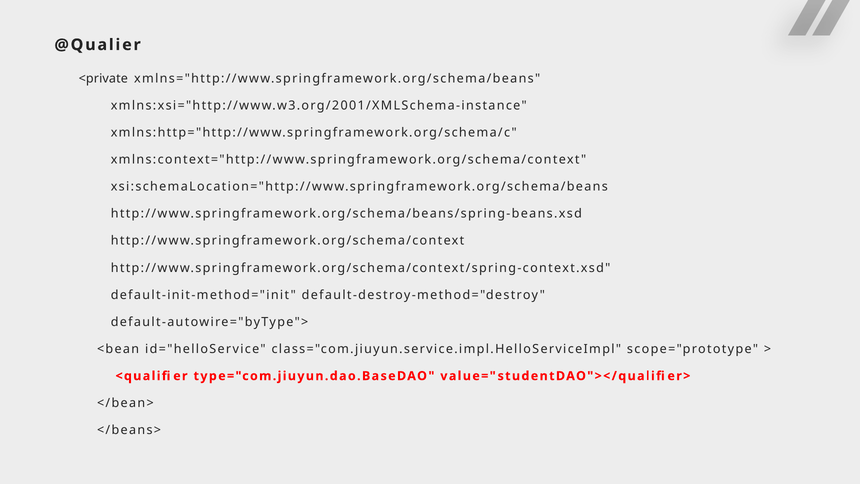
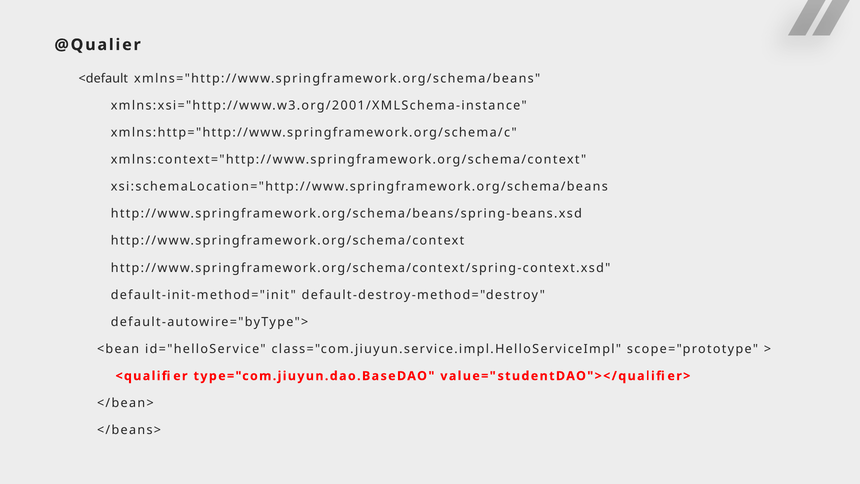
<private: <private -> <default
